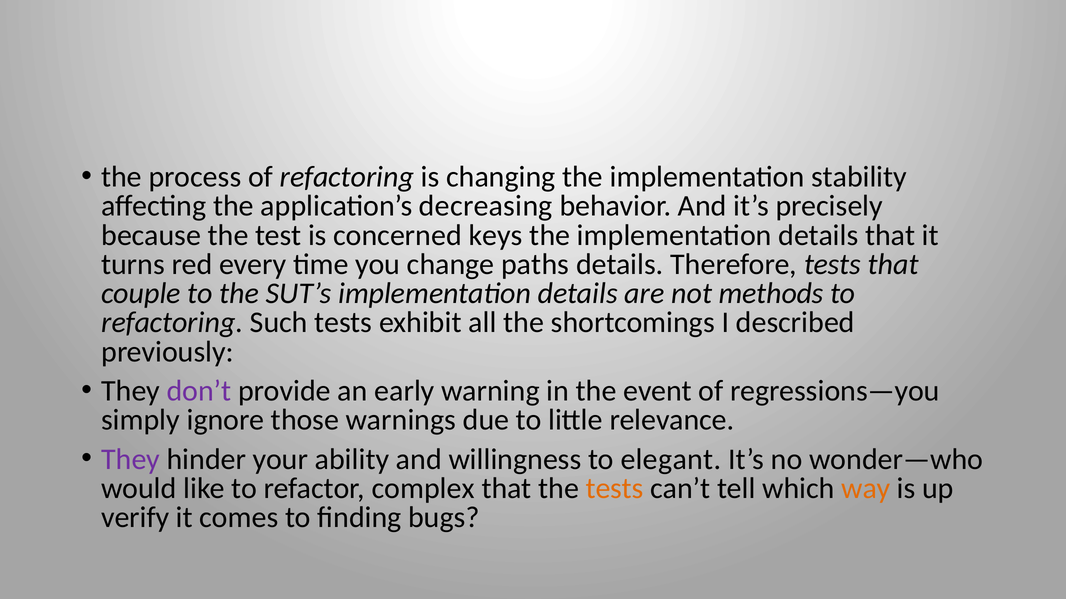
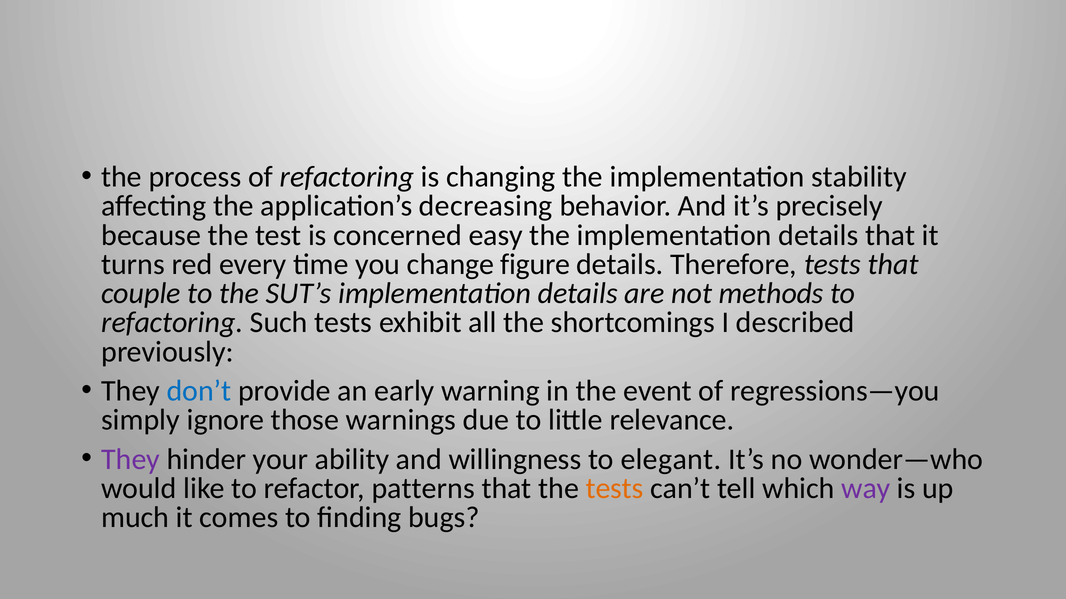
keys: keys -> easy
paths: paths -> figure
don’t colour: purple -> blue
complex: complex -> patterns
way colour: orange -> purple
verify: verify -> much
